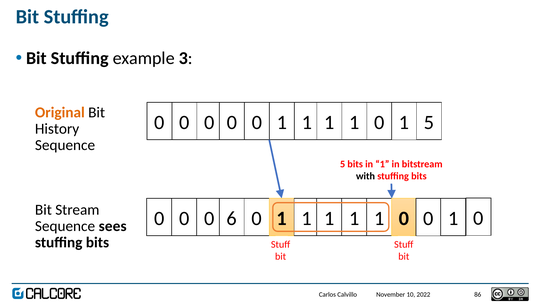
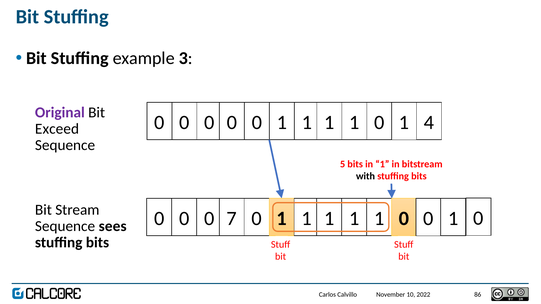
Original colour: orange -> purple
1 5: 5 -> 4
History: History -> Exceed
6: 6 -> 7
